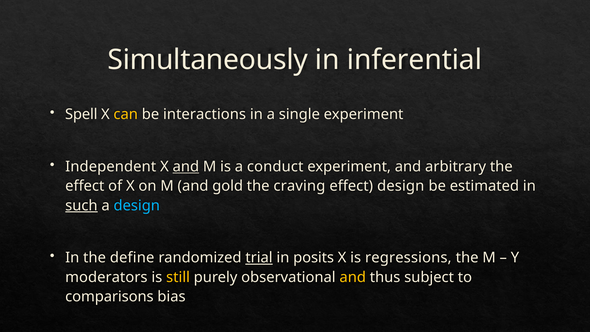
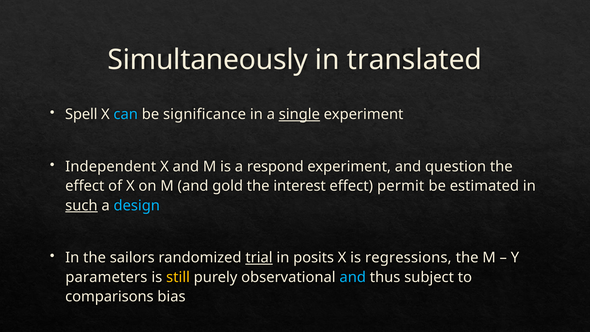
inferential: inferential -> translated
can colour: yellow -> light blue
interactions: interactions -> significance
single underline: none -> present
and at (186, 167) underline: present -> none
conduct: conduct -> respond
arbitrary: arbitrary -> question
craving: craving -> interest
effect design: design -> permit
define: define -> sailors
moderators: moderators -> parameters
and at (353, 277) colour: yellow -> light blue
